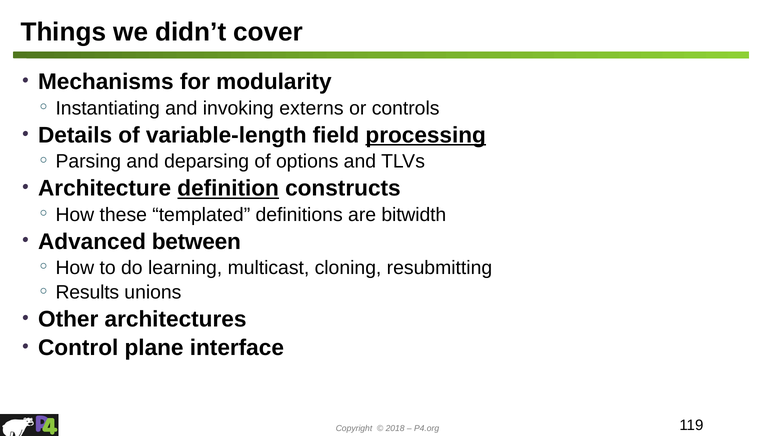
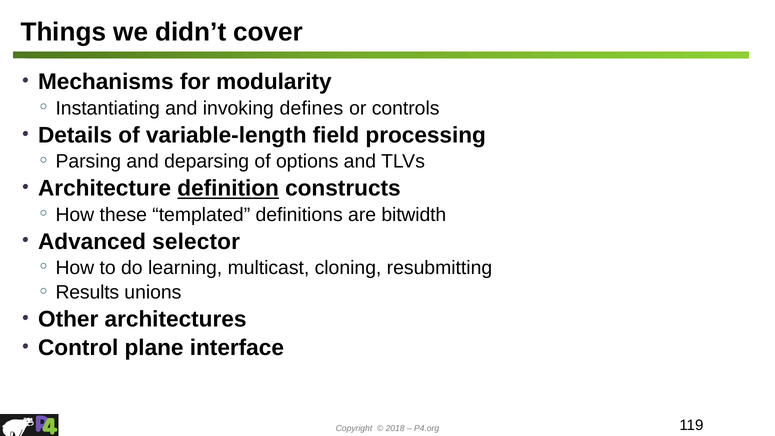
externs: externs -> defines
processing underline: present -> none
between: between -> selector
